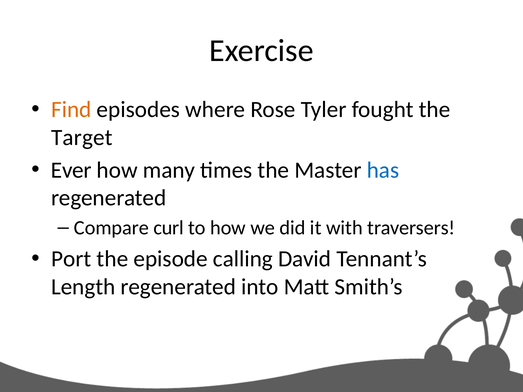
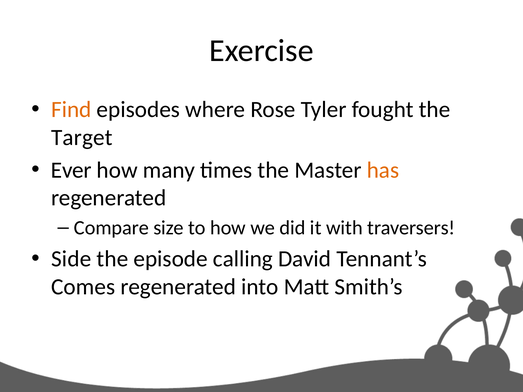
has colour: blue -> orange
curl: curl -> size
Port: Port -> Side
Length: Length -> Comes
